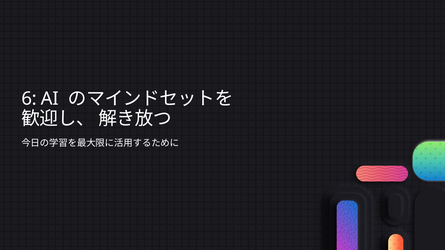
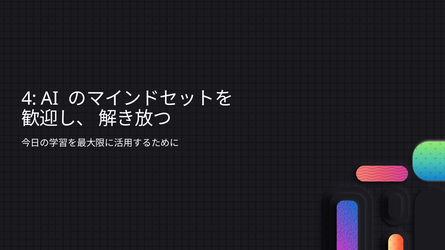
6: 6 -> 4
